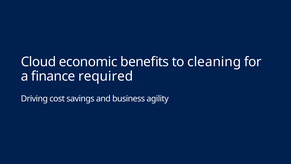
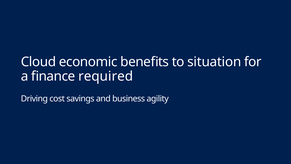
cleaning: cleaning -> situation
